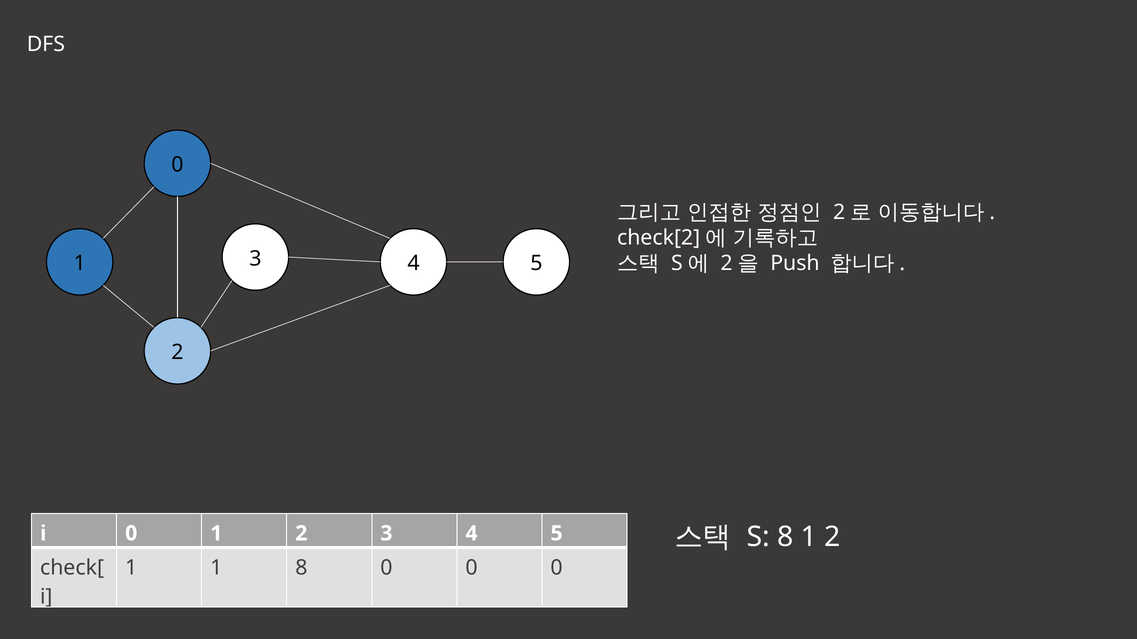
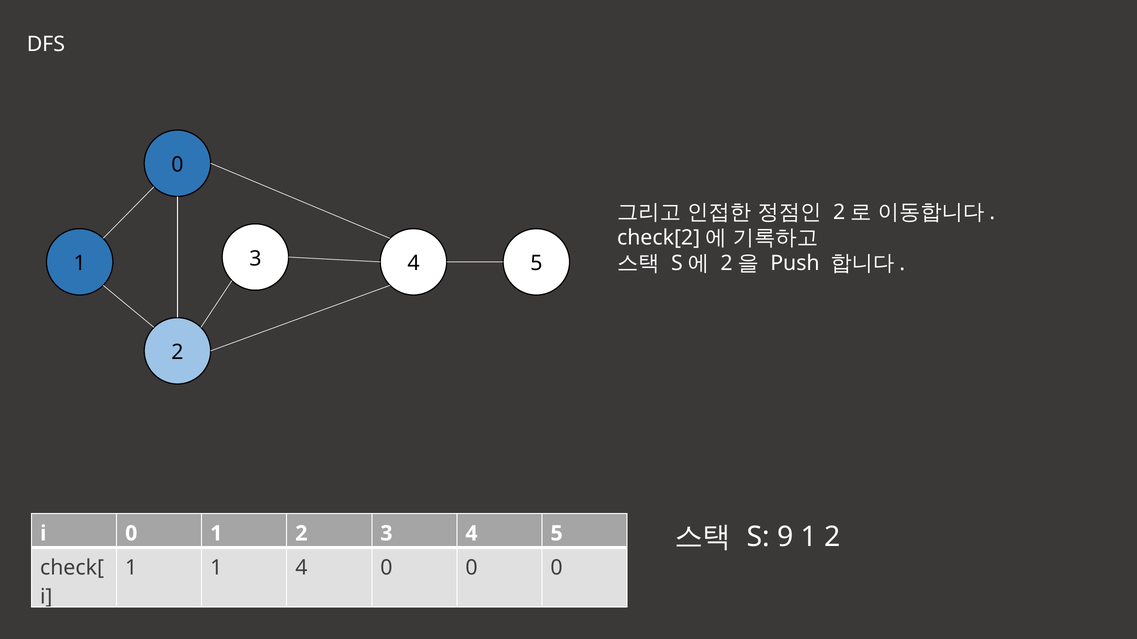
S 8: 8 -> 9
1 8: 8 -> 4
